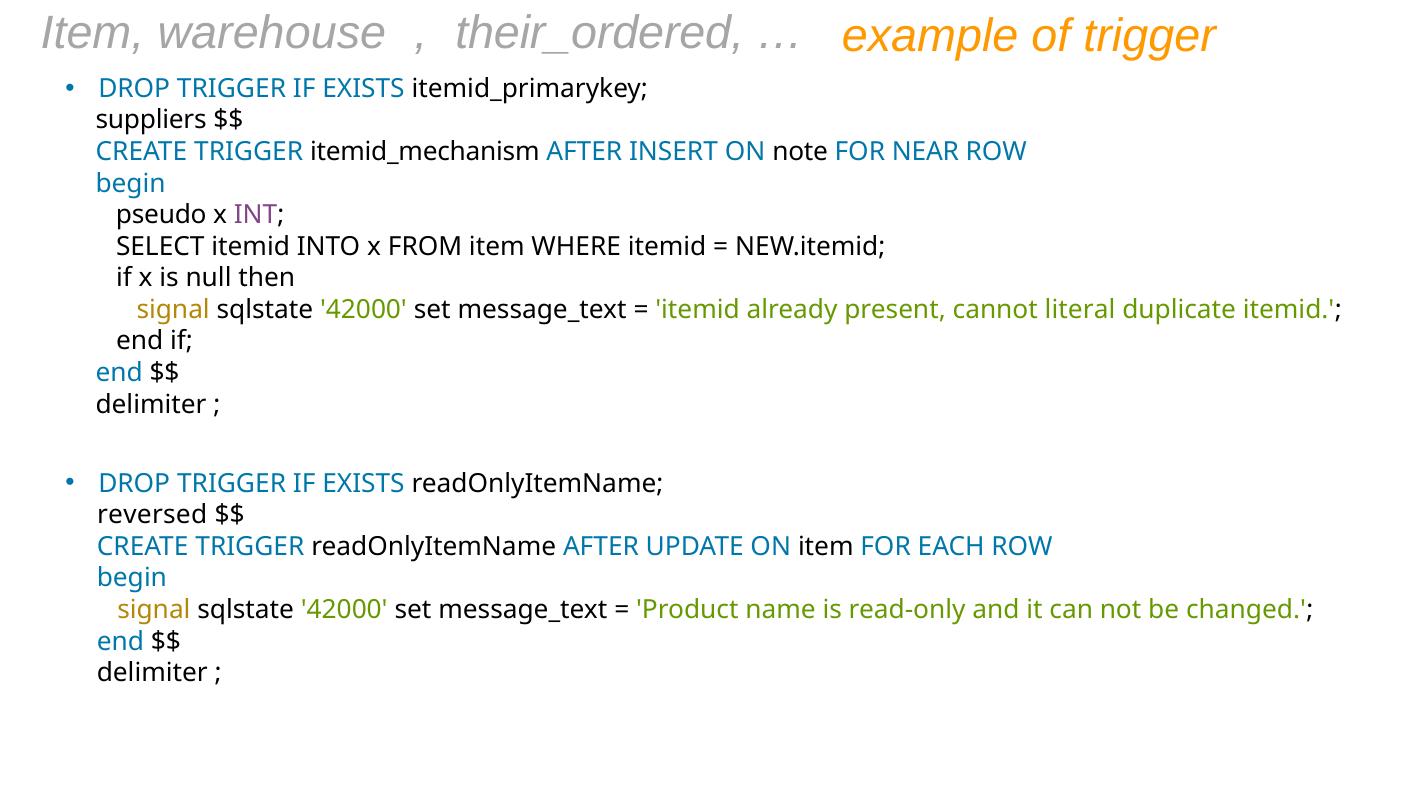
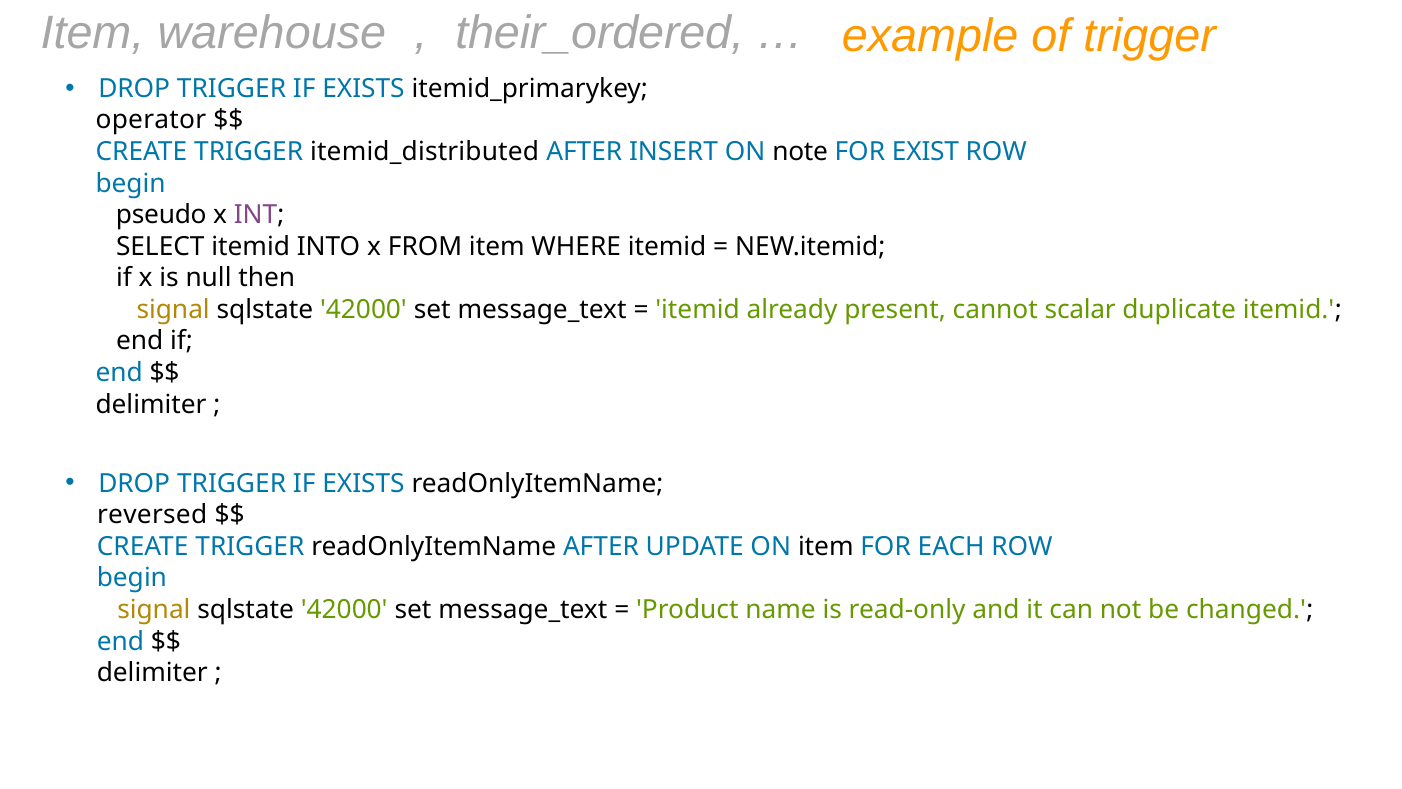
suppliers: suppliers -> operator
itemid_mechanism: itemid_mechanism -> itemid_distributed
NEAR: NEAR -> EXIST
literal: literal -> scalar
